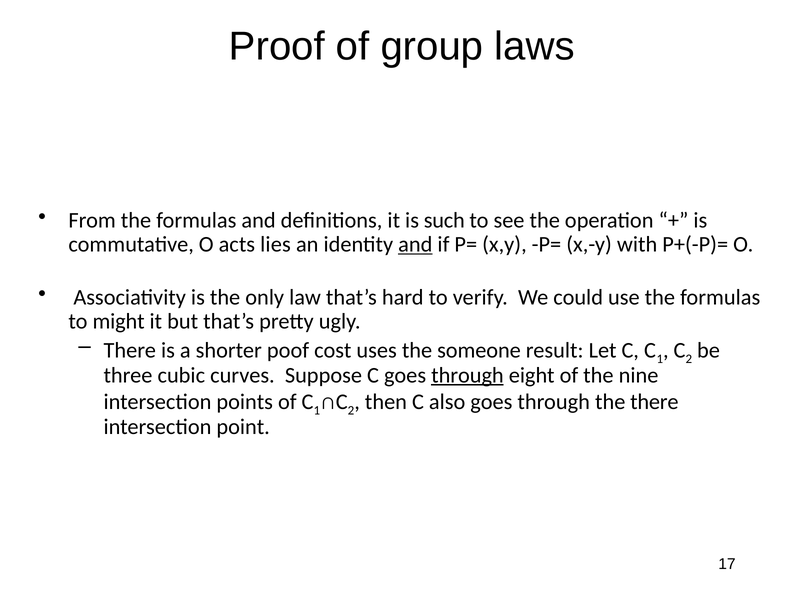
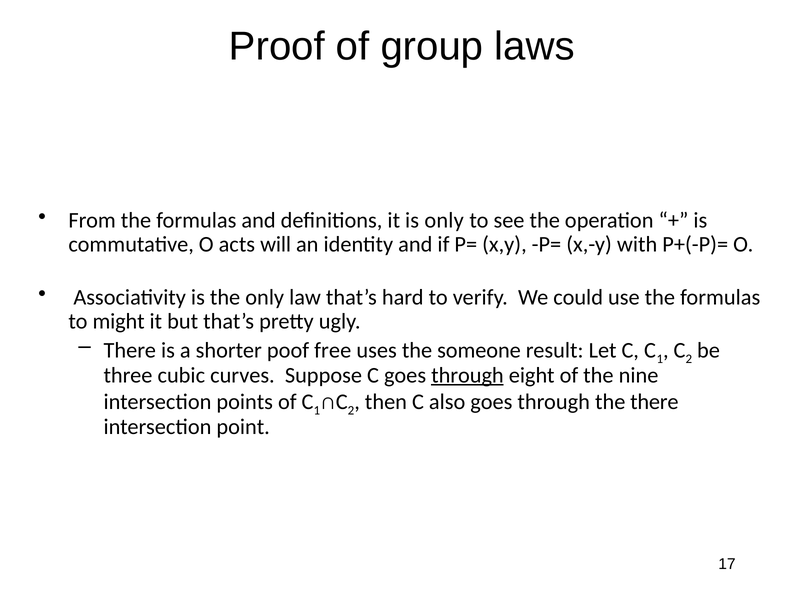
is such: such -> only
lies: lies -> will
and at (415, 244) underline: present -> none
cost: cost -> free
